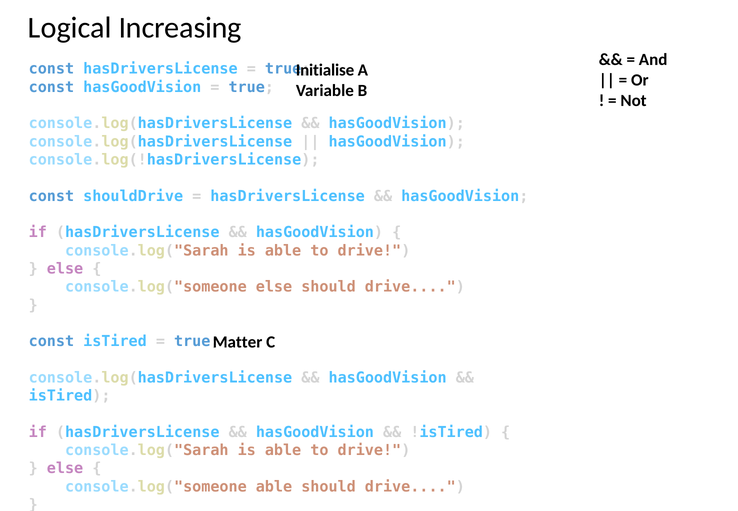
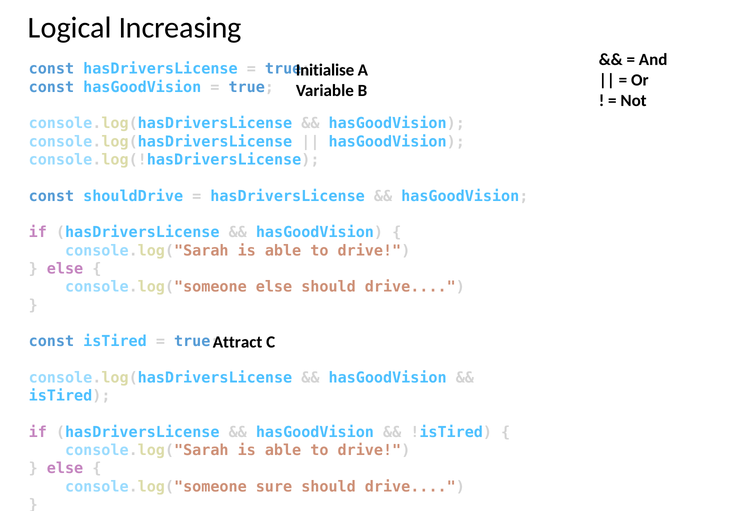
Matter: Matter -> Attract
console.log("someone able: able -> sure
